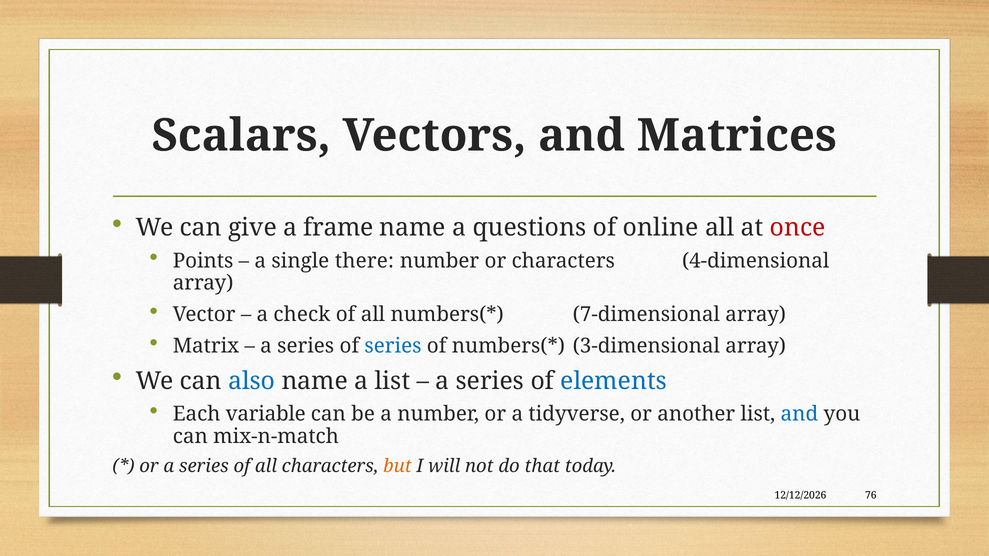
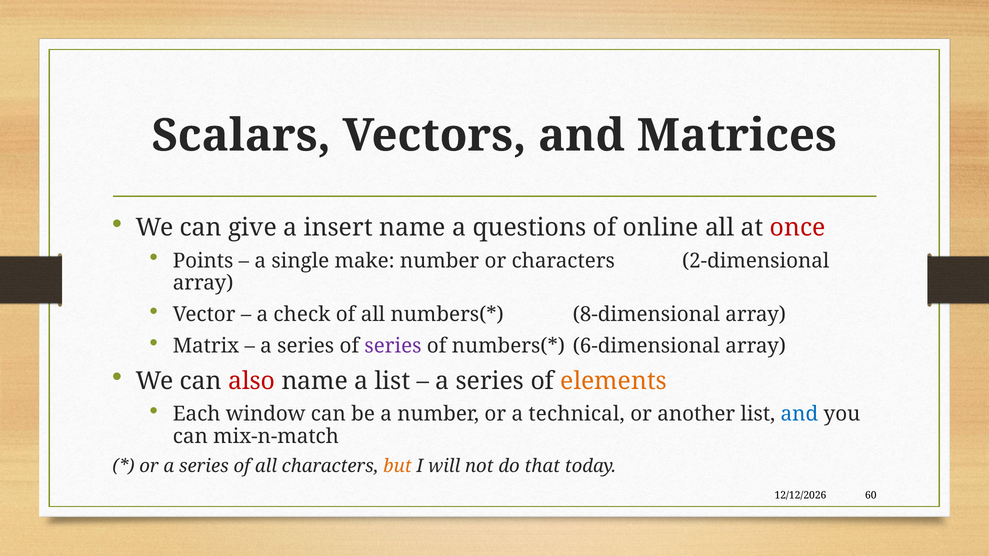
frame: frame -> insert
there: there -> make
4-dimensional: 4-dimensional -> 2-dimensional
7-dimensional: 7-dimensional -> 8-dimensional
series at (393, 346) colour: blue -> purple
3-dimensional: 3-dimensional -> 6-dimensional
also colour: blue -> red
elements colour: blue -> orange
variable: variable -> window
tidyverse: tidyverse -> technical
76: 76 -> 60
